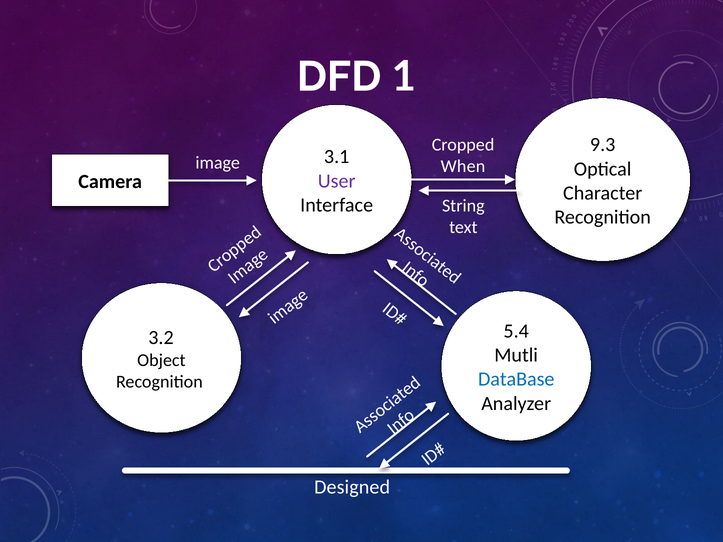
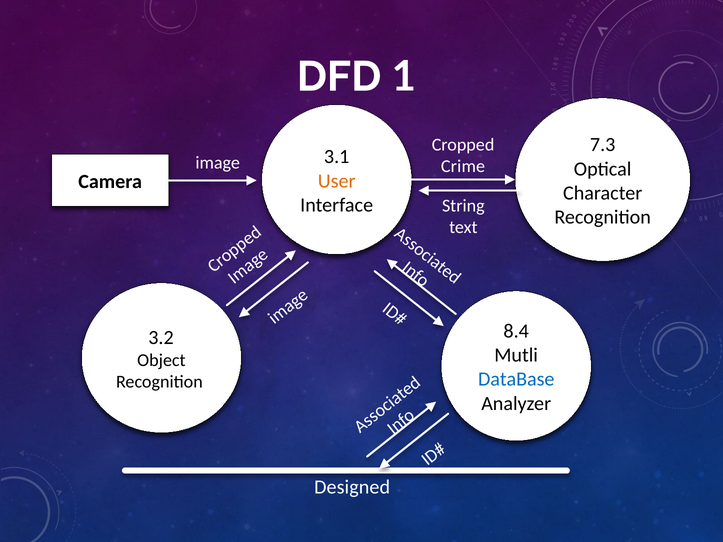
9.3: 9.3 -> 7.3
When: When -> Crime
User colour: purple -> orange
5.4: 5.4 -> 8.4
